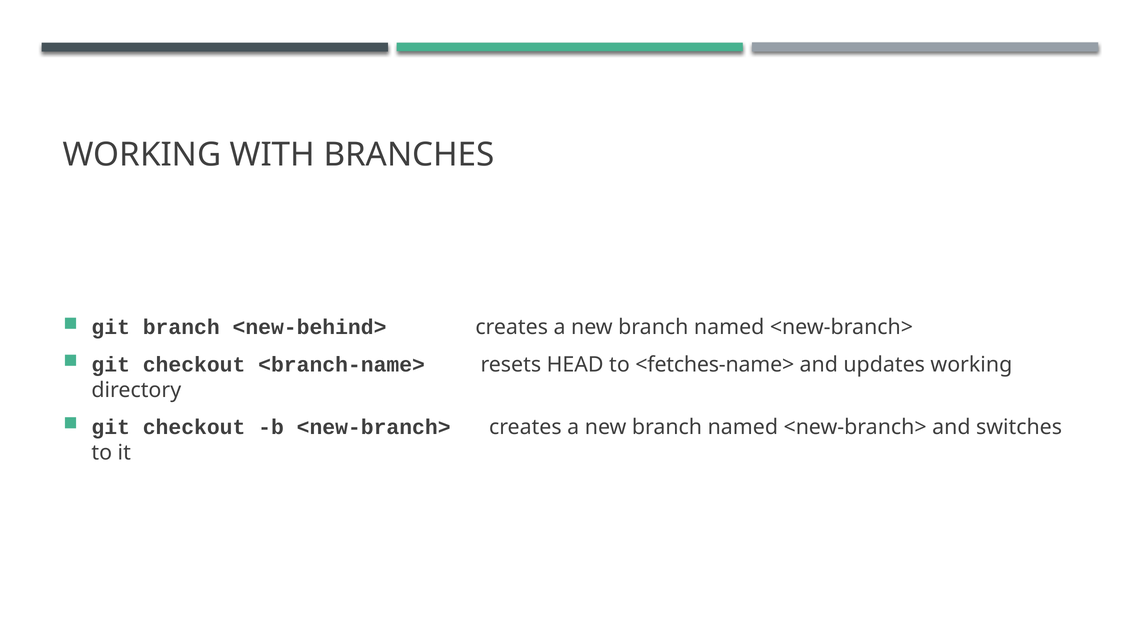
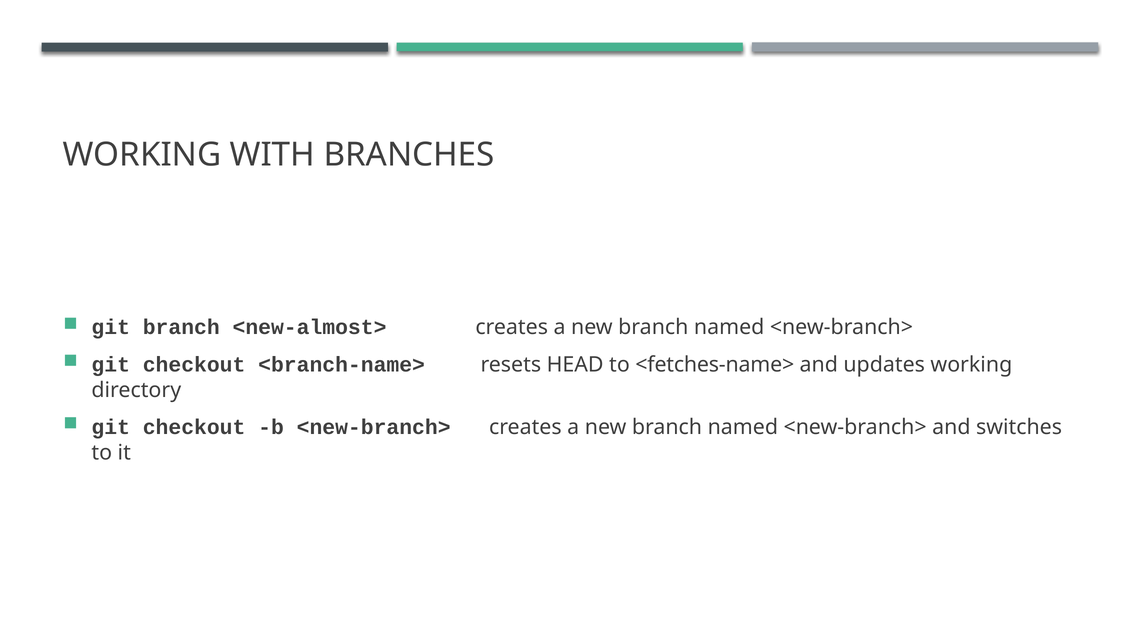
<new-behind>: <new-behind> -> <new-almost>
